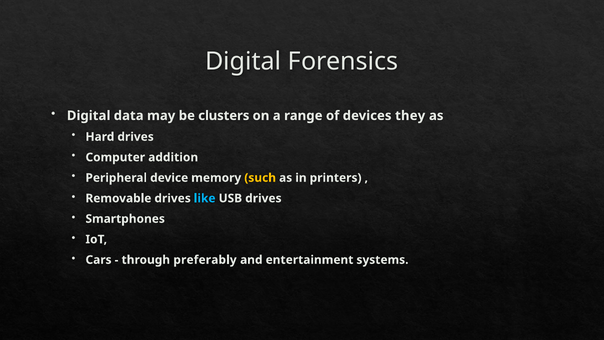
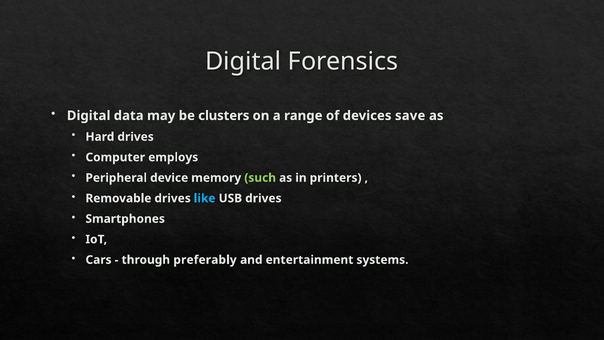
they: they -> save
addition: addition -> employs
such colour: yellow -> light green
